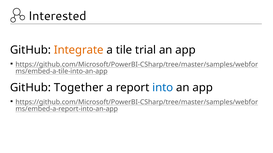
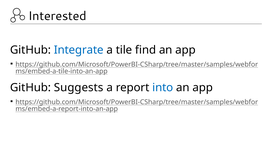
Integrate colour: orange -> blue
trial: trial -> find
Together: Together -> Suggests
